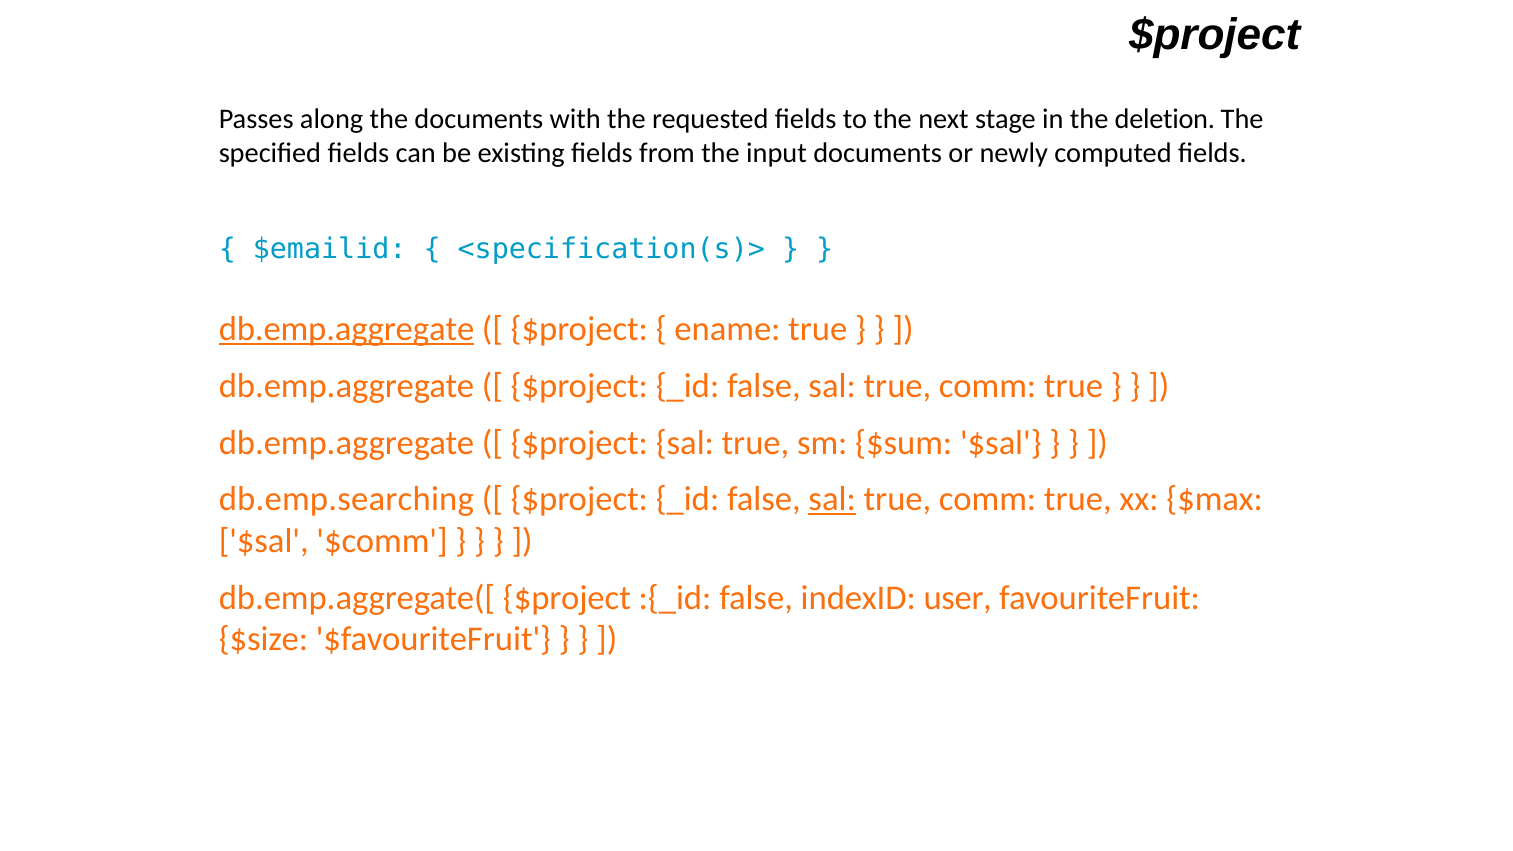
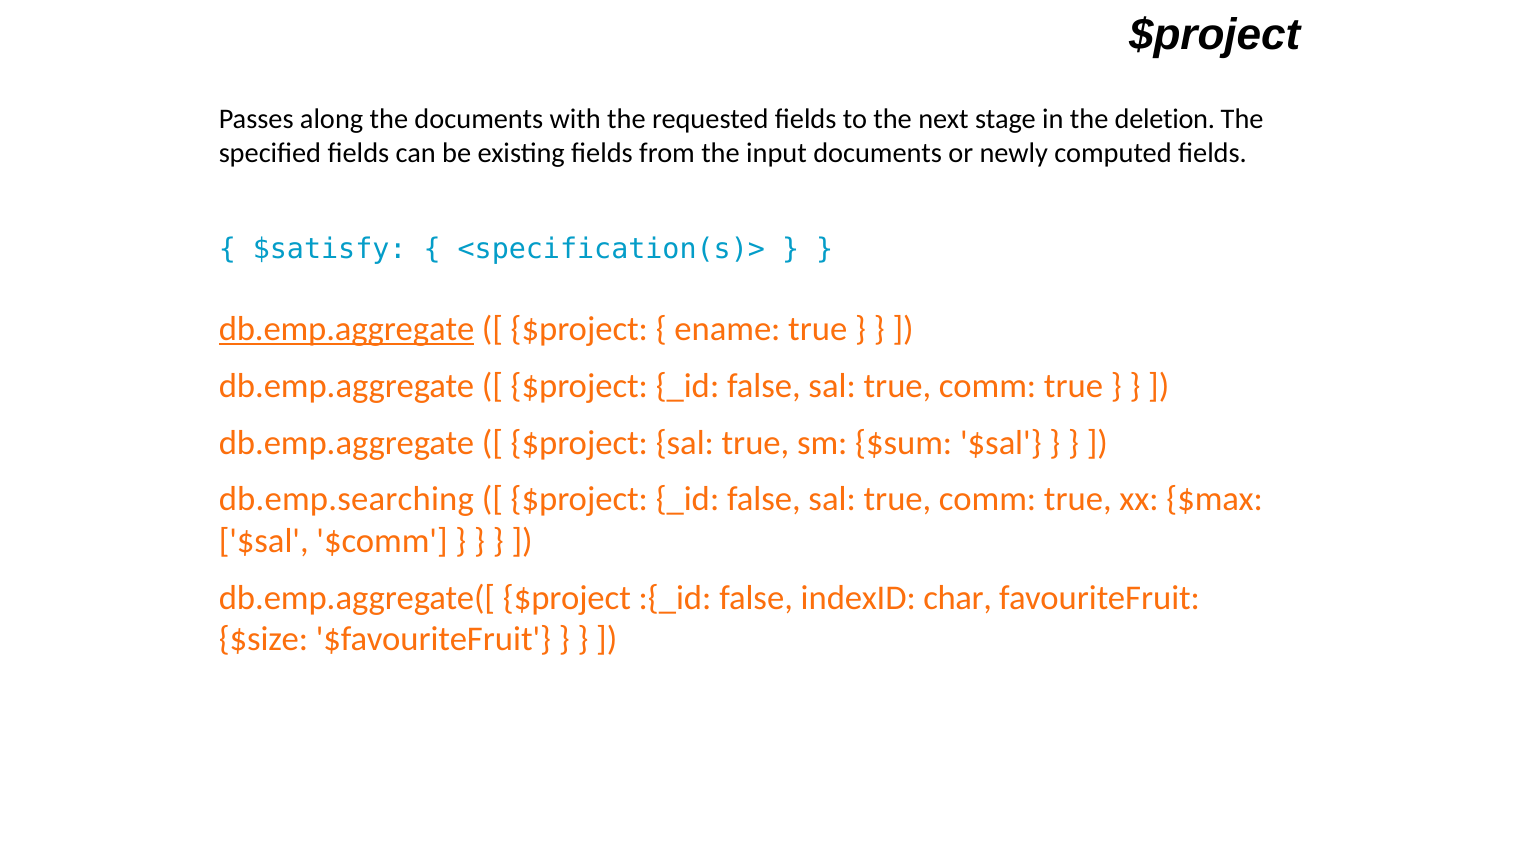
$emailid: $emailid -> $satisfy
sal at (832, 500) underline: present -> none
user: user -> char
